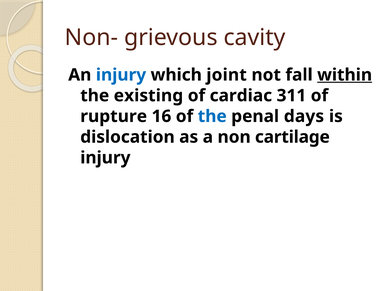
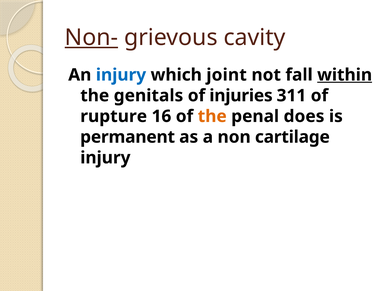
Non- underline: none -> present
existing: existing -> genitals
cardiac: cardiac -> injuries
the at (212, 116) colour: blue -> orange
days: days -> does
dislocation: dislocation -> permanent
